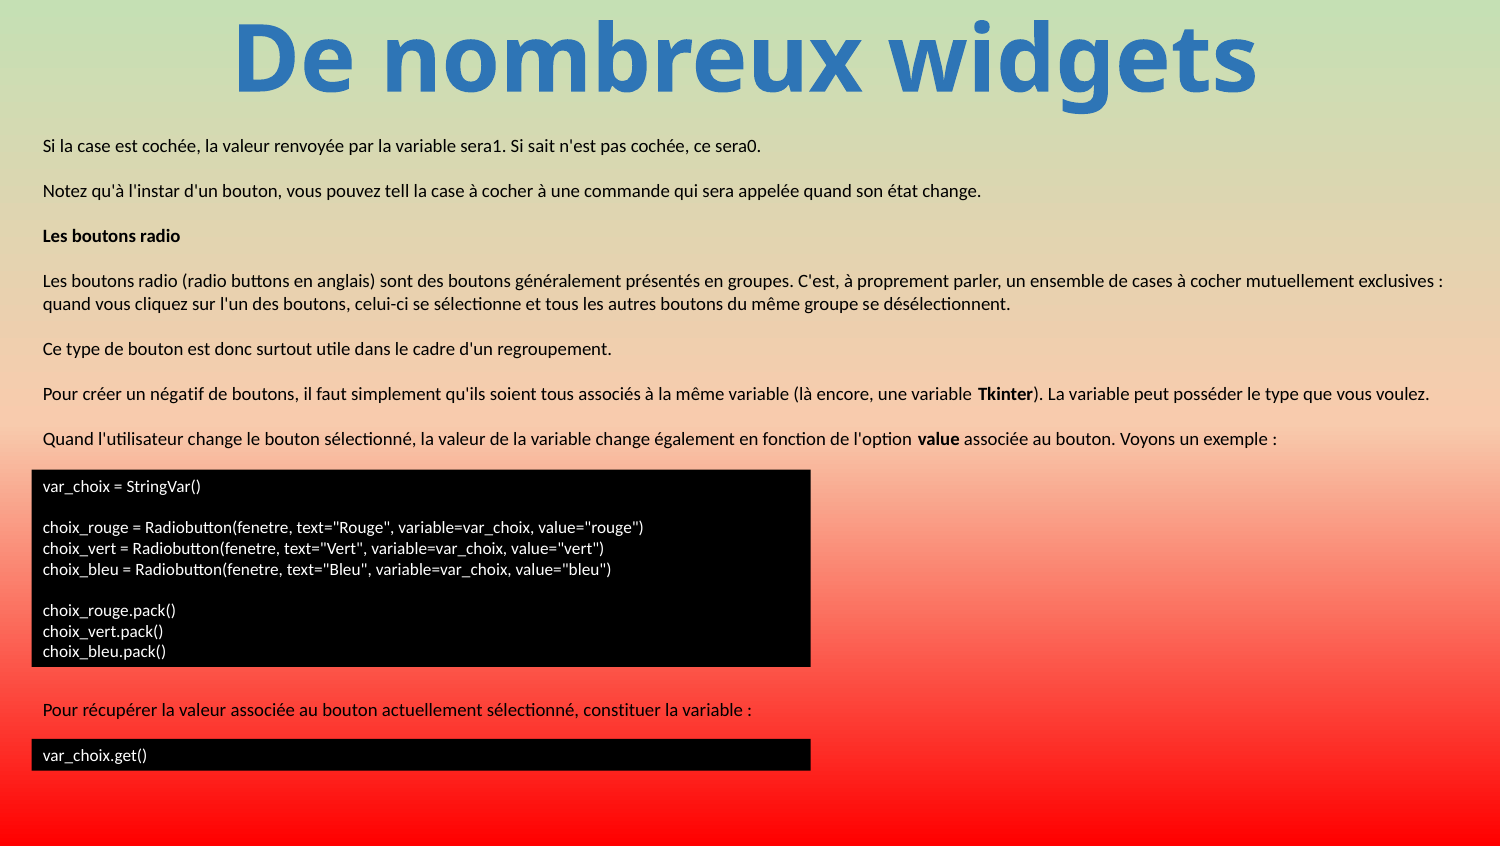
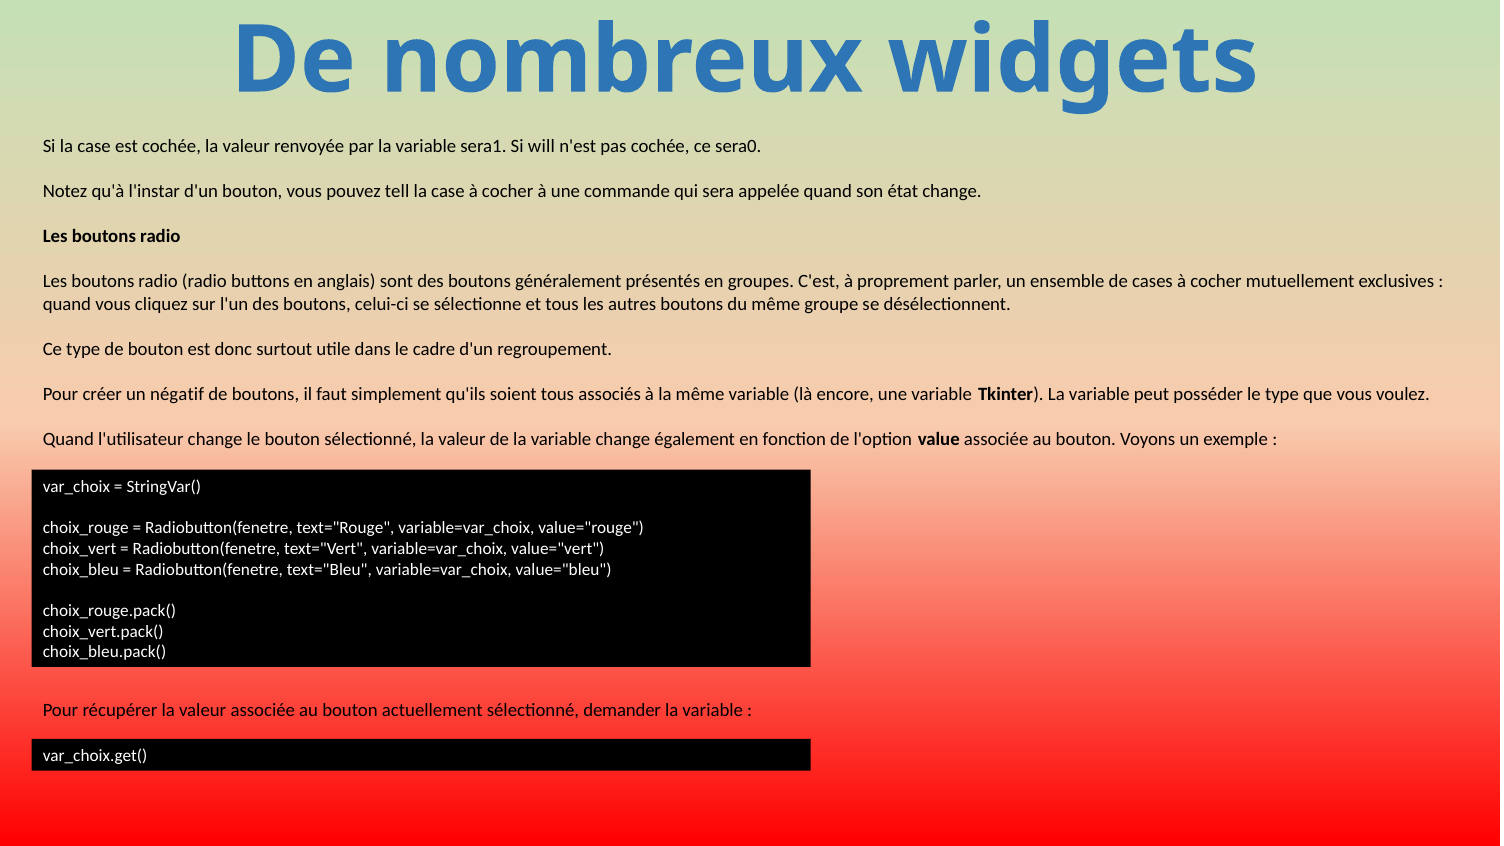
sait: sait -> will
constituer: constituer -> demander
